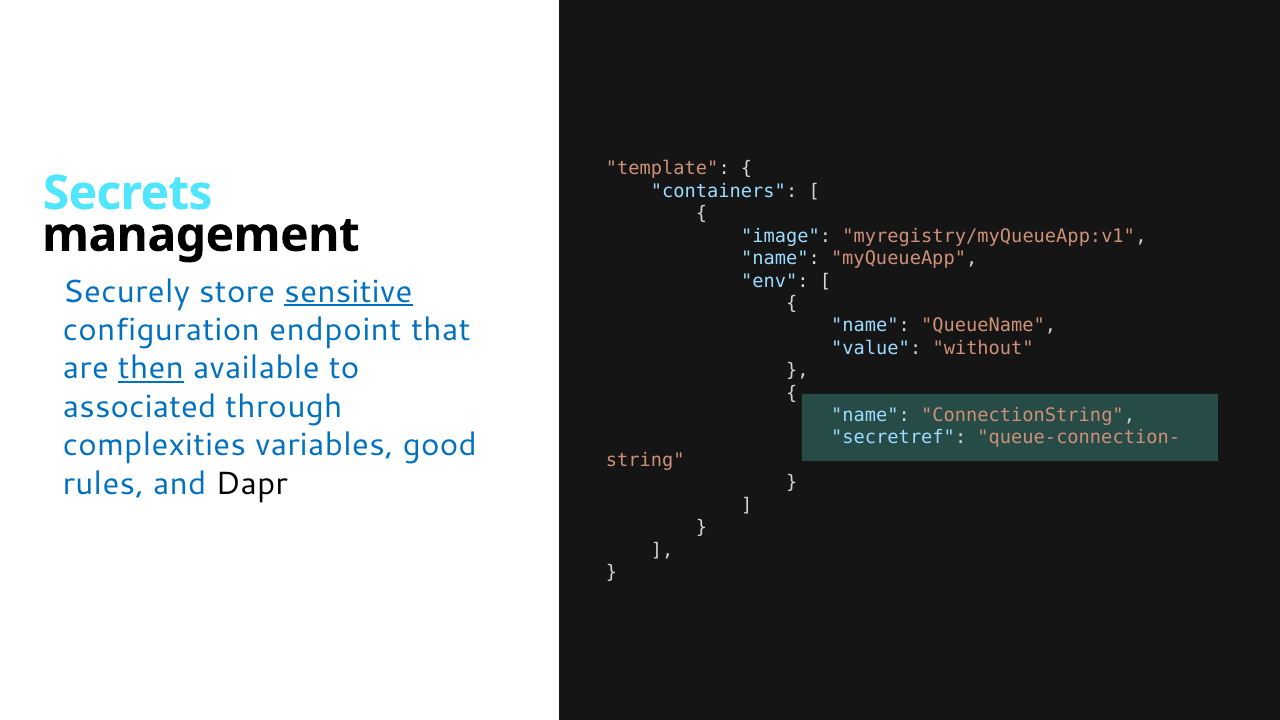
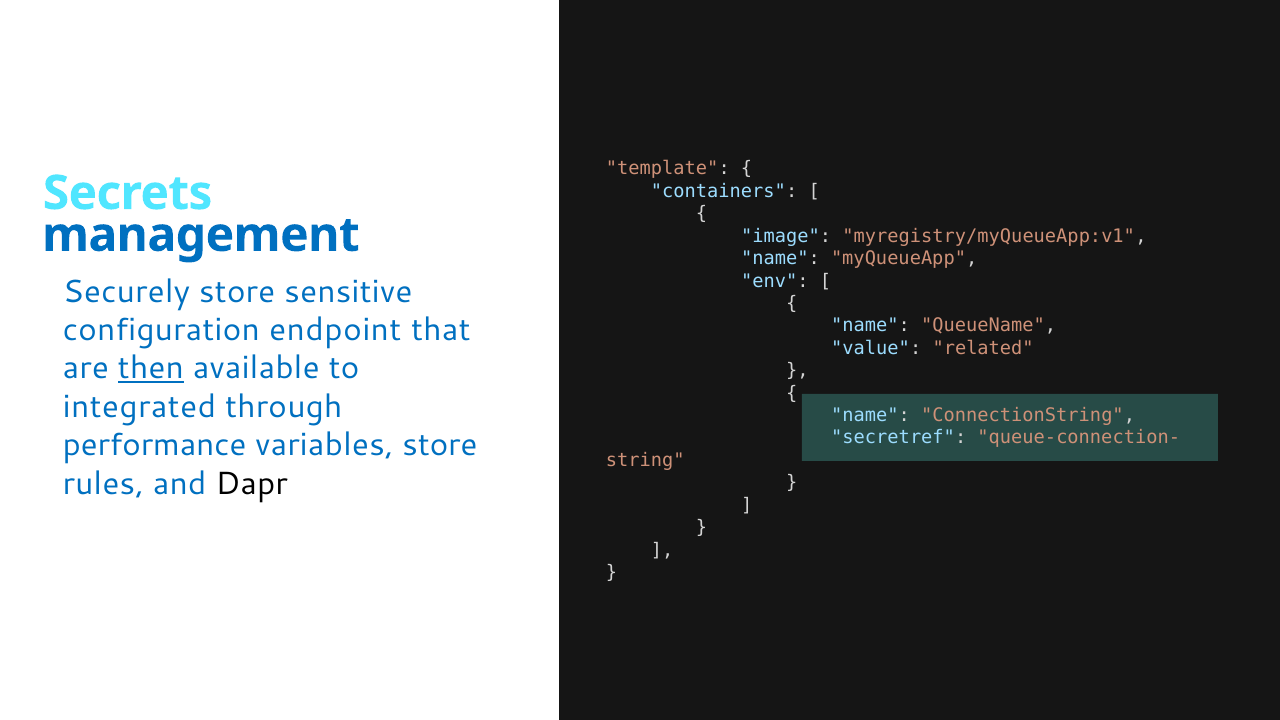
management colour: black -> blue
sensitive underline: present -> none
without: without -> related
associated: associated -> integrated
complexities: complexities -> performance
variables good: good -> store
